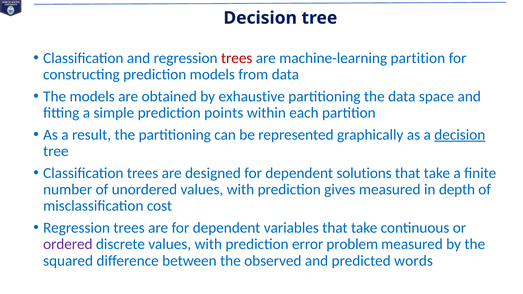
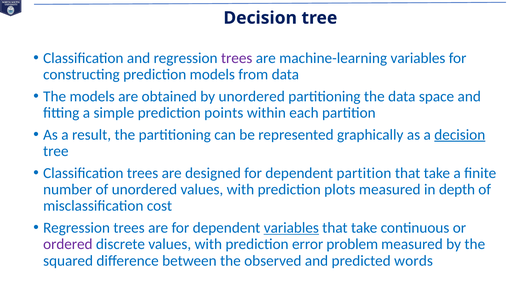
trees at (237, 58) colour: red -> purple
machine-learning partition: partition -> variables
by exhaustive: exhaustive -> unordered
dependent solutions: solutions -> partition
gives: gives -> plots
variables at (291, 228) underline: none -> present
